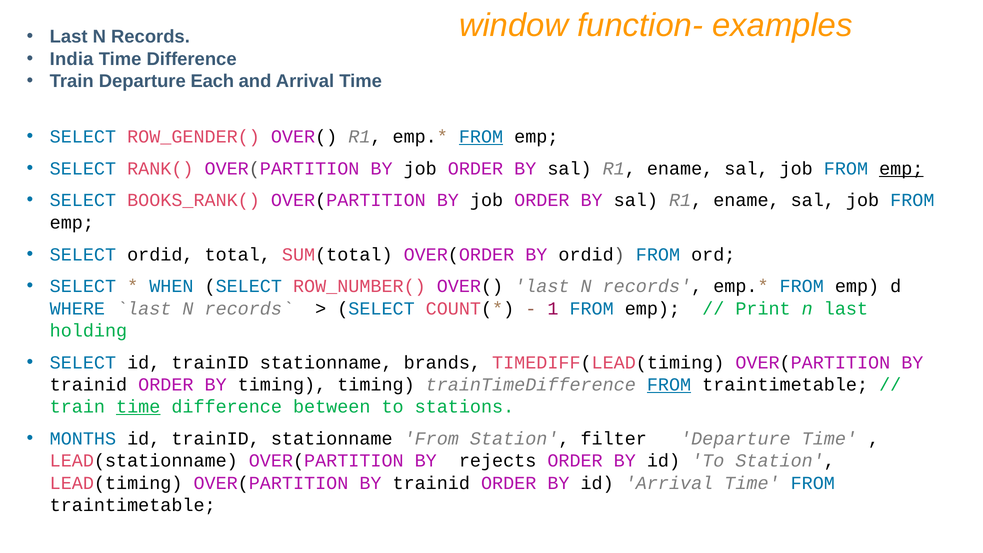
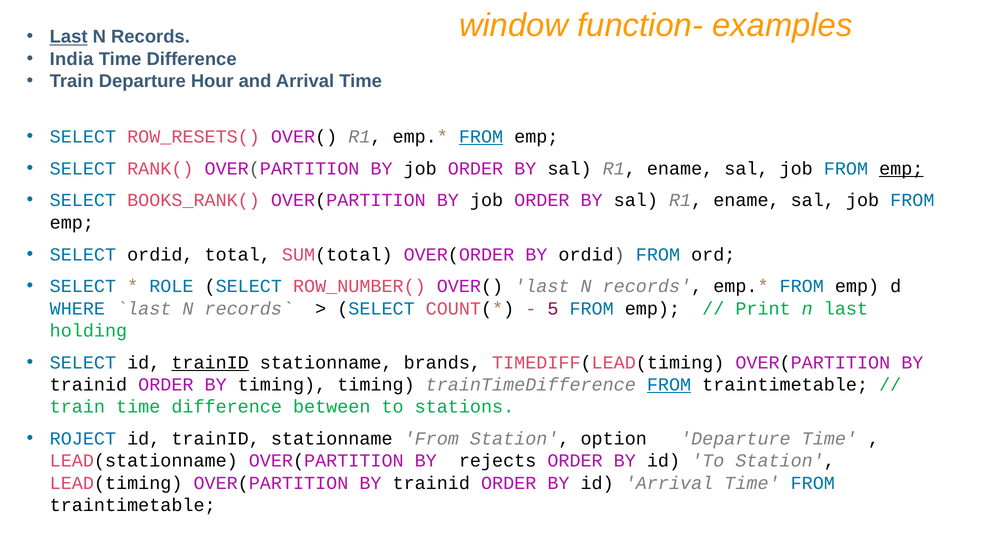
Last at (69, 37) underline: none -> present
Each: Each -> Hour
ROW_GENDER(: ROW_GENDER( -> ROW_RESETS(
WHEN: WHEN -> ROLE
1: 1 -> 5
trainID at (210, 362) underline: none -> present
time at (138, 407) underline: present -> none
MONTHS: MONTHS -> ROJECT
filter: filter -> option
